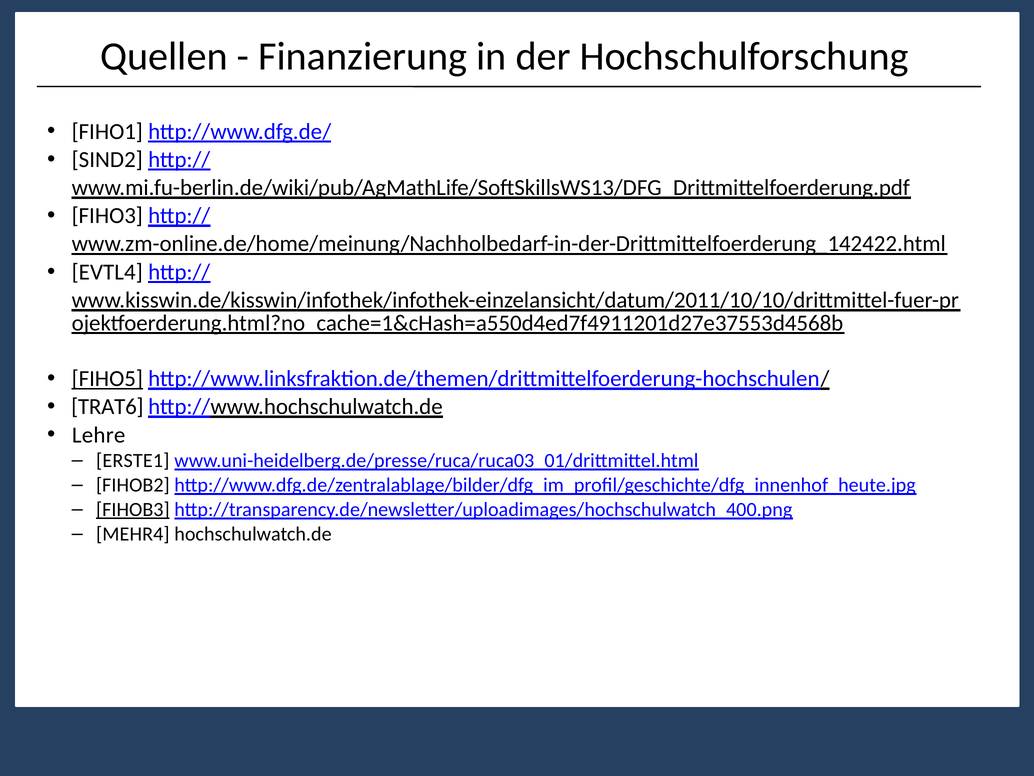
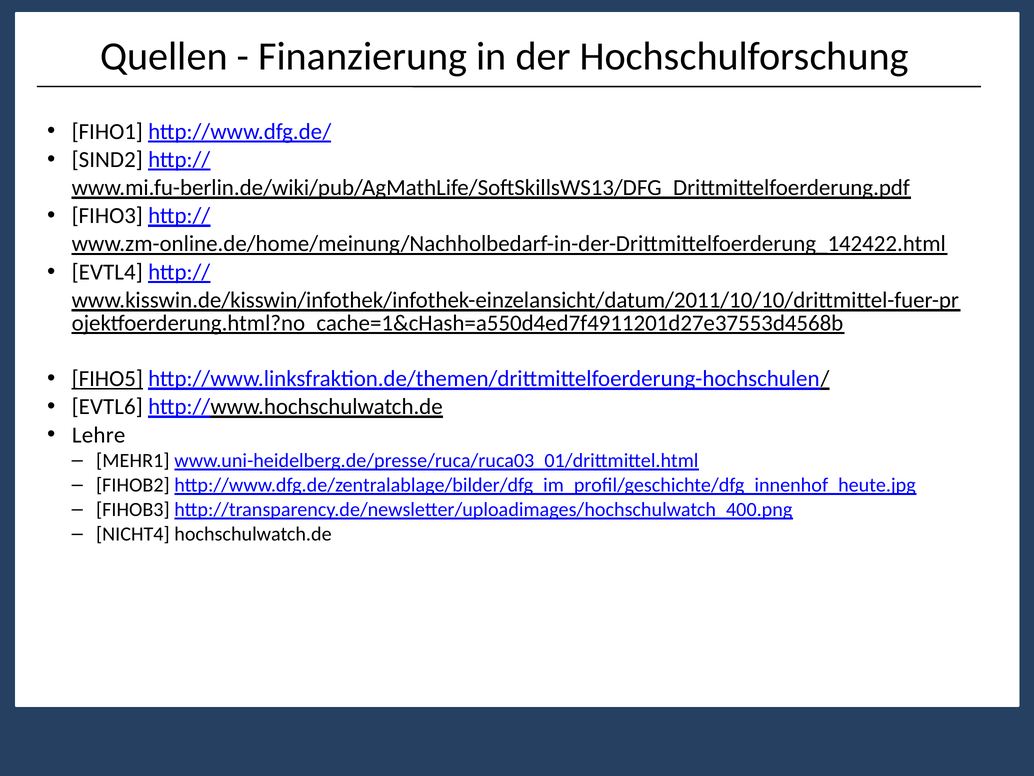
TRAT6: TRAT6 -> EVTL6
ERSTE1: ERSTE1 -> MEHR1
FIHOB3 underline: present -> none
MEHR4: MEHR4 -> NICHT4
